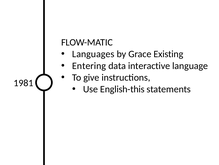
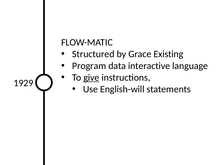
Languages: Languages -> Structured
Entering: Entering -> Program
give underline: none -> present
1981: 1981 -> 1929
English-this: English-this -> English-will
